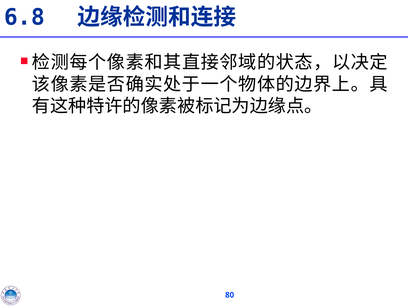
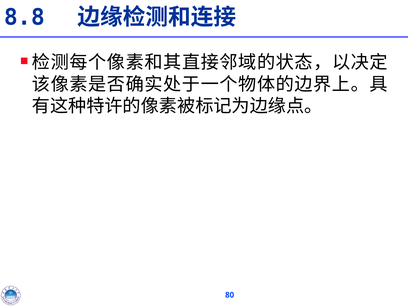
6.8: 6.8 -> 8.8
